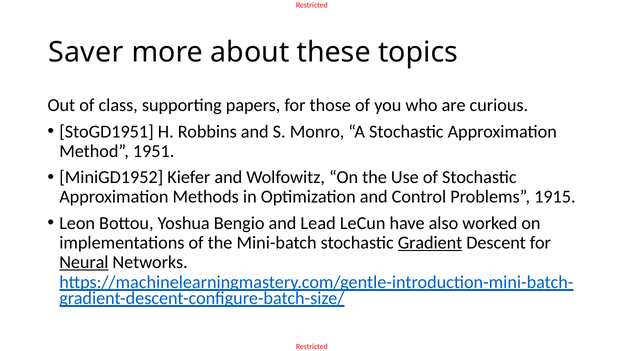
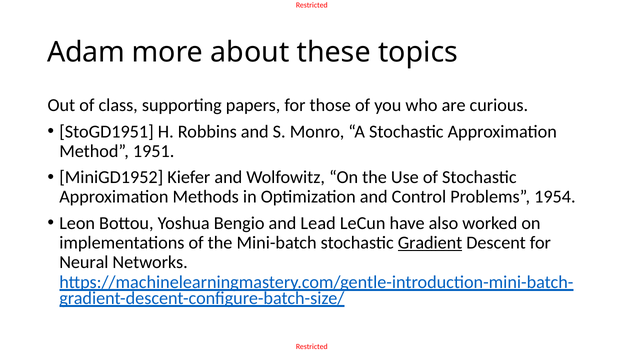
Saver: Saver -> Adam
1915: 1915 -> 1954
Neural underline: present -> none
